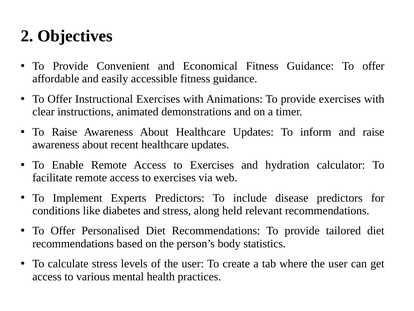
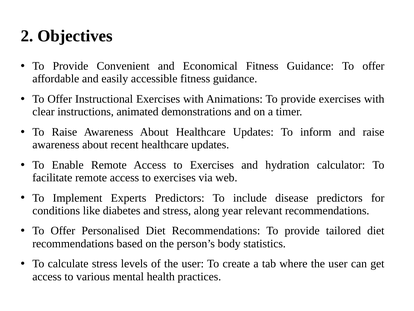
held: held -> year
